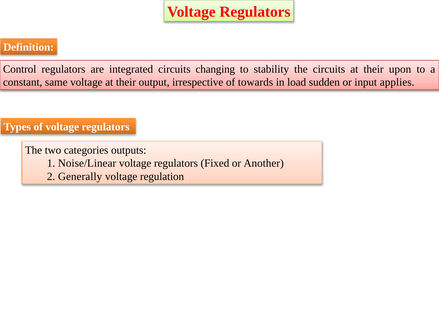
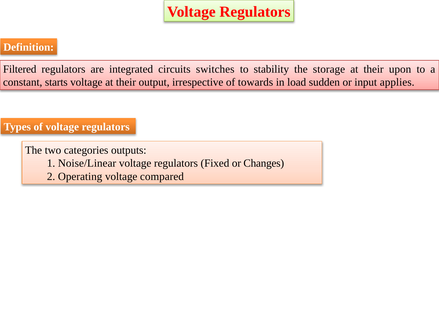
Control: Control -> Filtered
changing: changing -> switches
the circuits: circuits -> storage
same: same -> starts
Another: Another -> Changes
Generally: Generally -> Operating
regulation: regulation -> compared
